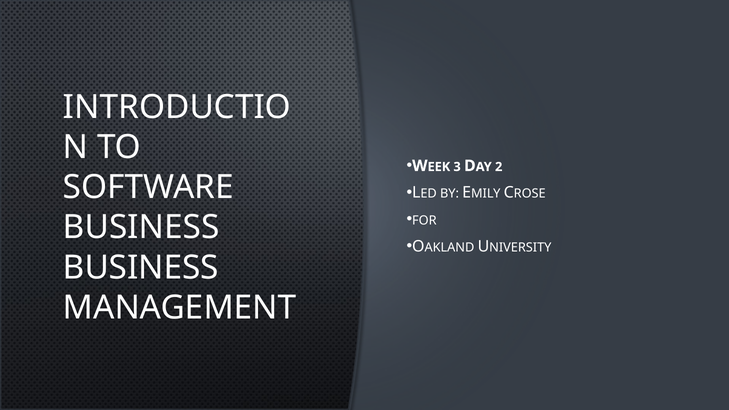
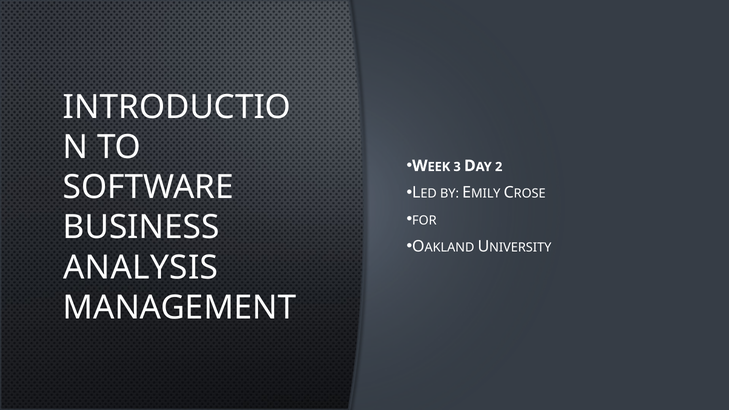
BUSINESS at (141, 268): BUSINESS -> ANALYSIS
